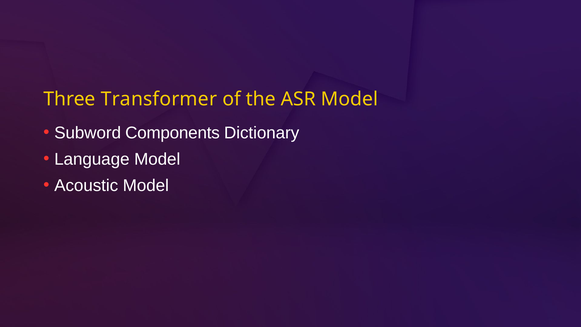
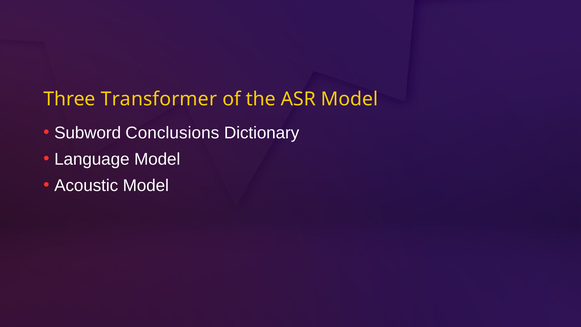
Components: Components -> Conclusions
